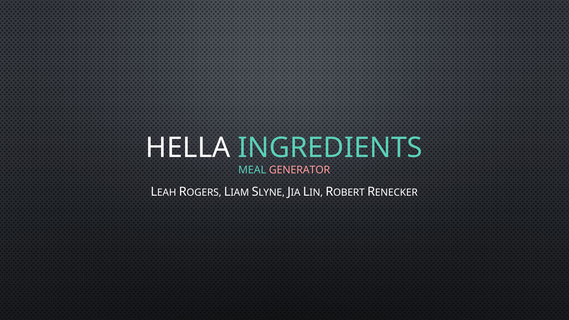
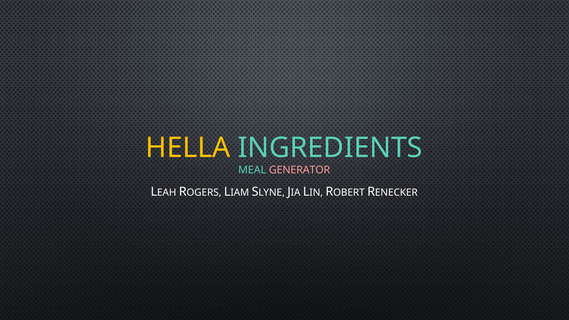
HELLA colour: white -> yellow
